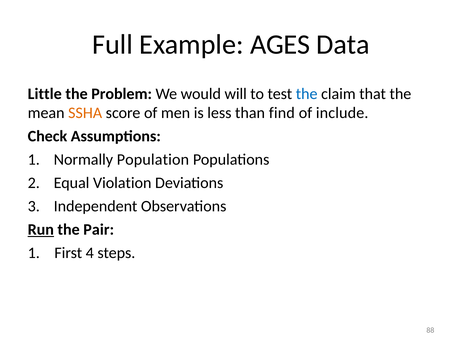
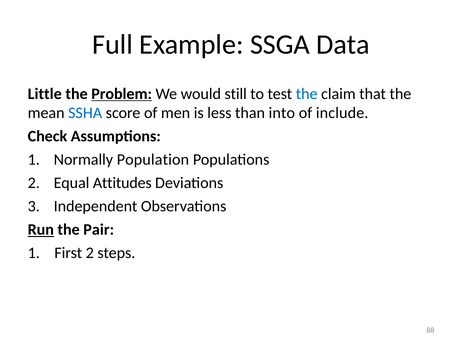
AGES: AGES -> SSGA
Problem underline: none -> present
will: will -> still
SSHA colour: orange -> blue
find: find -> into
Violation: Violation -> Attitudes
First 4: 4 -> 2
